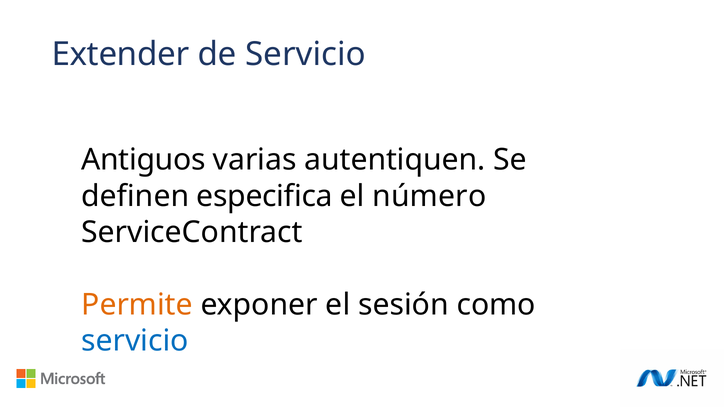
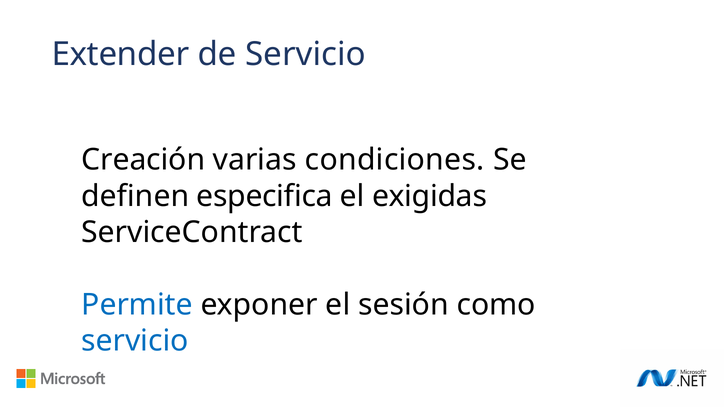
Antiguos: Antiguos -> Creación
autentiquen: autentiquen -> condiciones
número: número -> exigidas
Permite colour: orange -> blue
